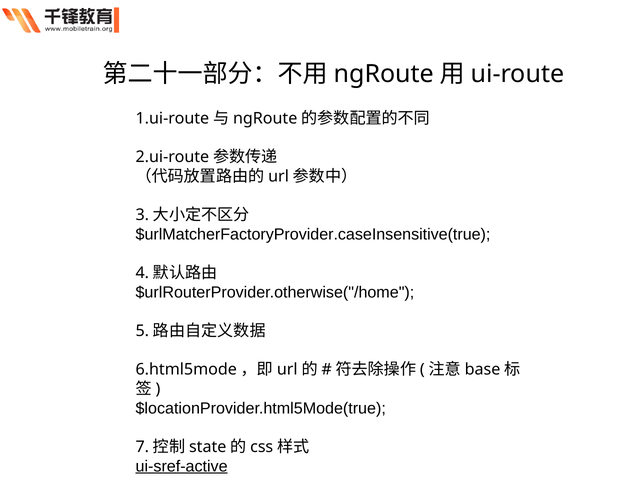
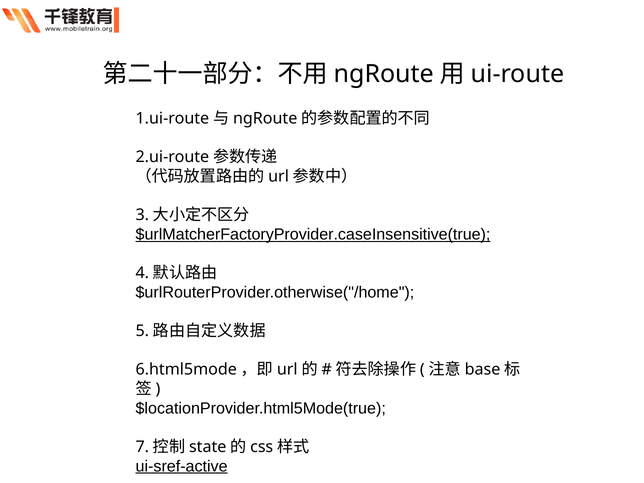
$urlMatcherFactoryProvider.caseInsensitive(true underline: none -> present
